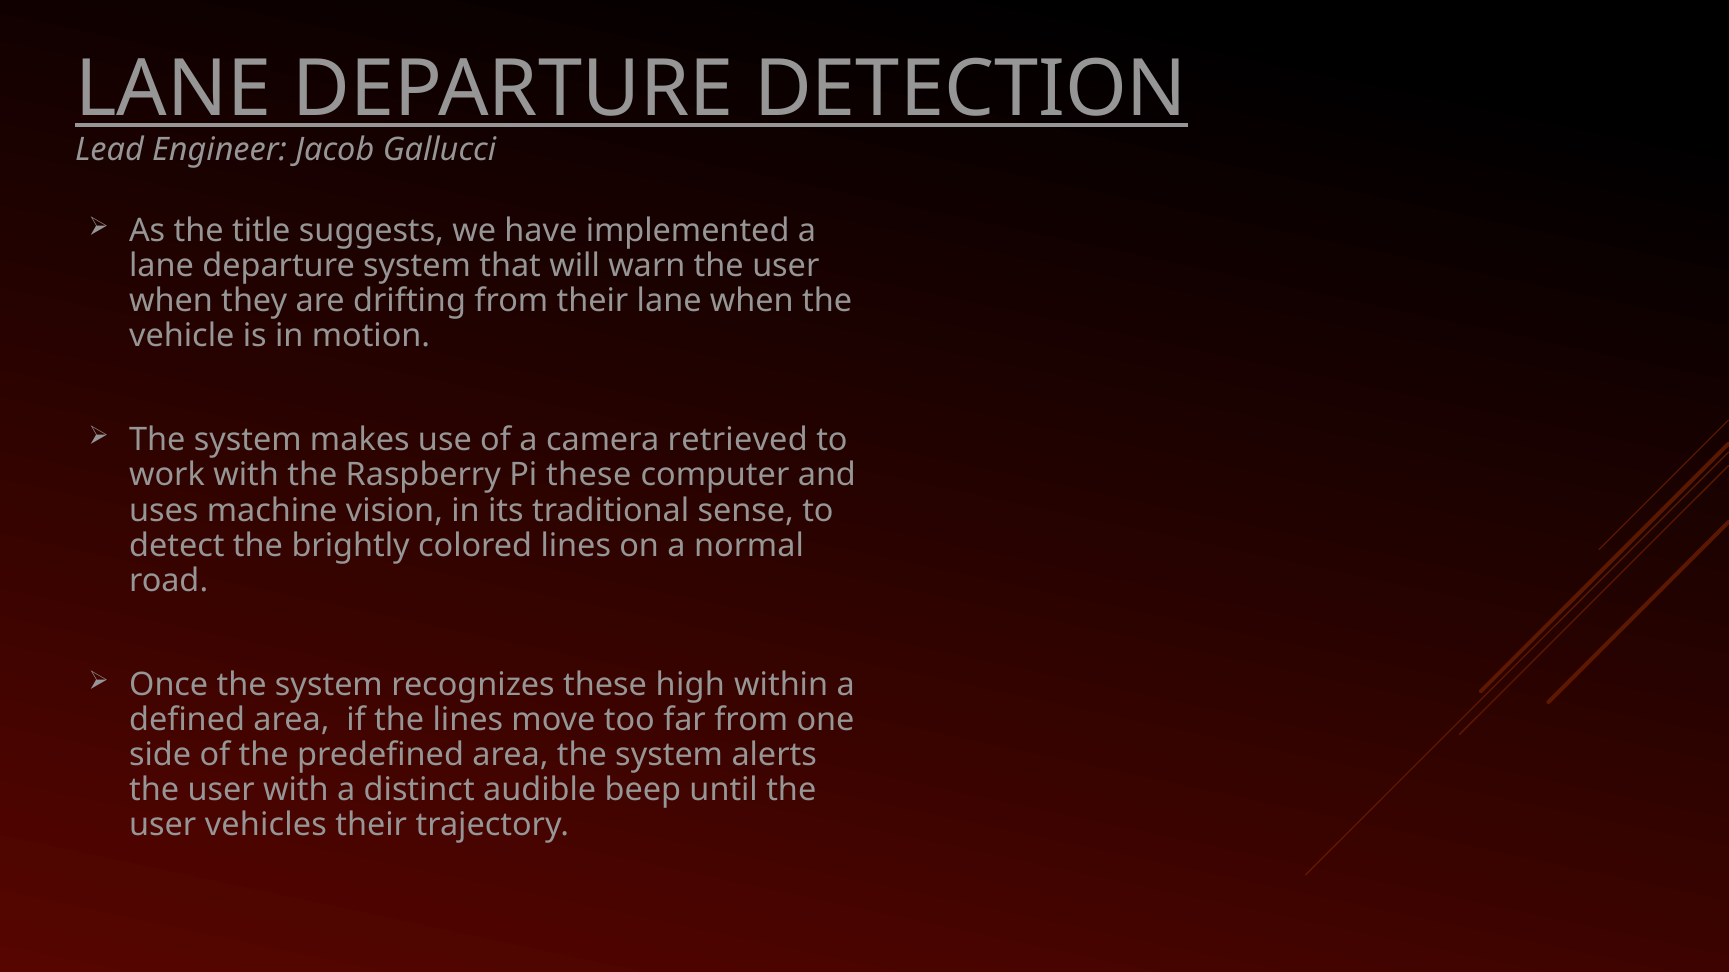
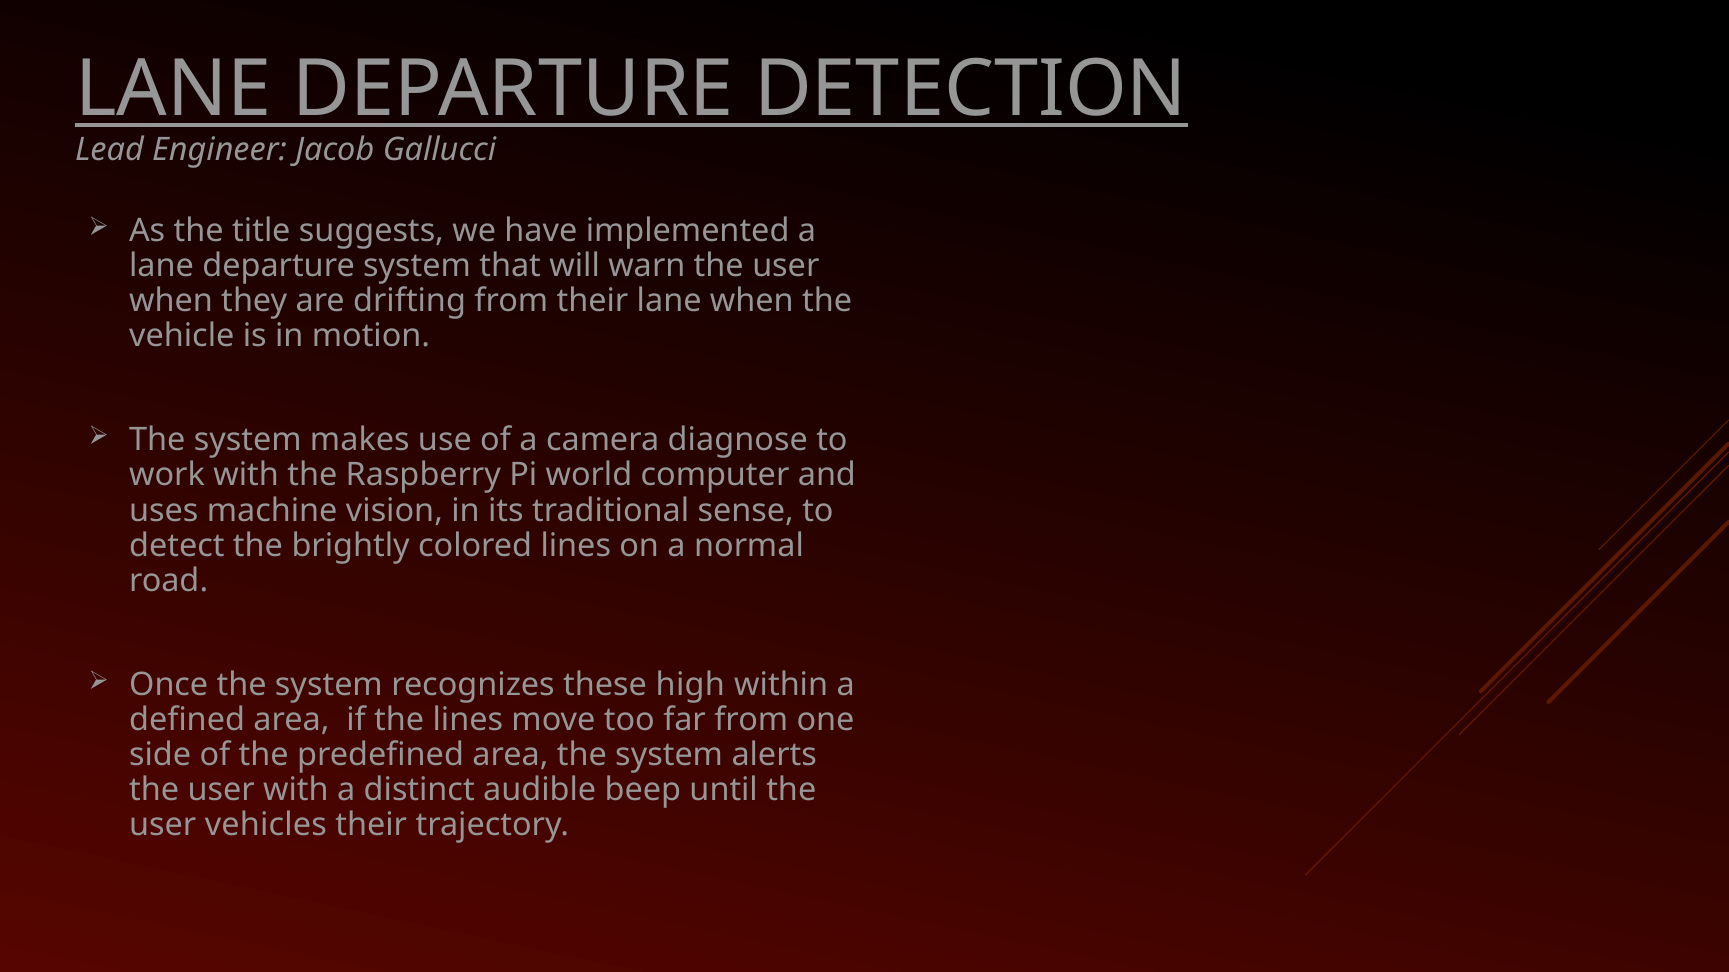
retrieved: retrieved -> diagnose
Pi these: these -> world
